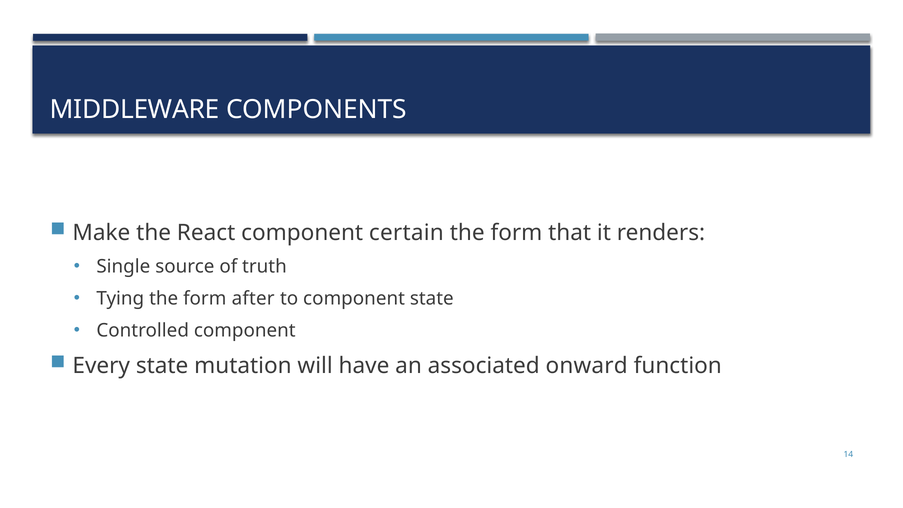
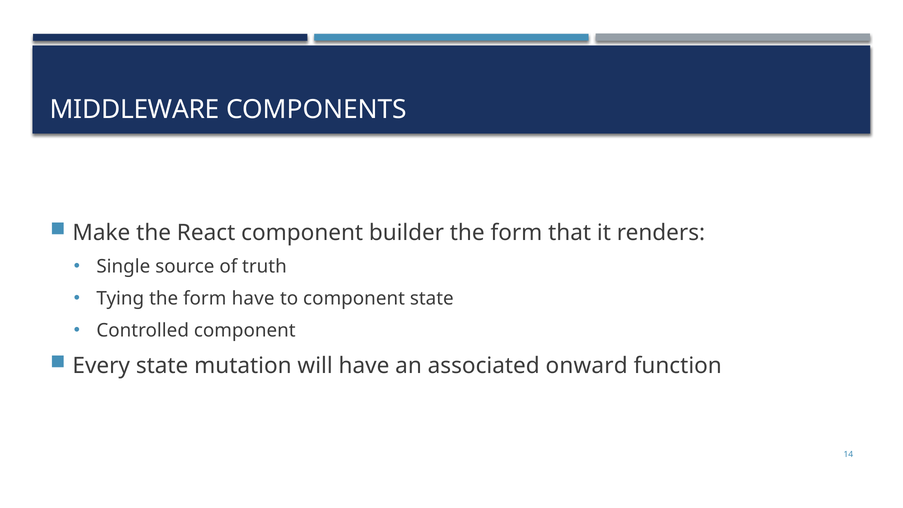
certain: certain -> builder
form after: after -> have
